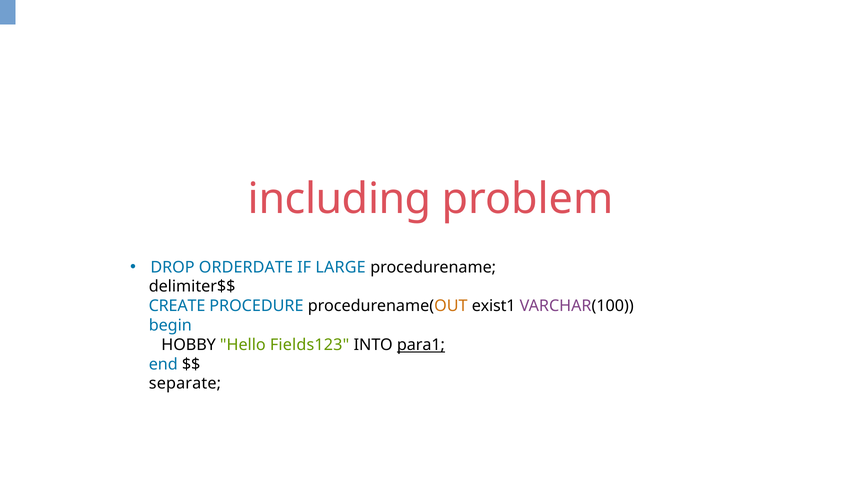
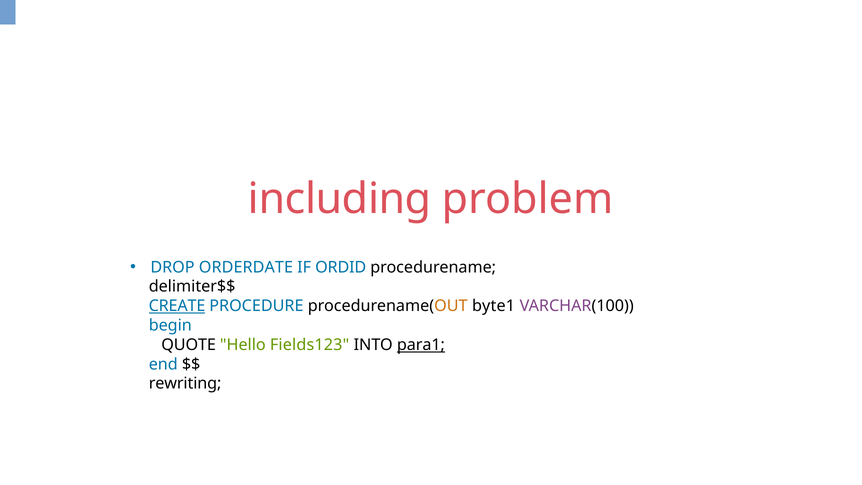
LARGE: LARGE -> ORDID
CREATE underline: none -> present
exist1: exist1 -> byte1
HOBBY: HOBBY -> QUOTE
separate: separate -> rewriting
